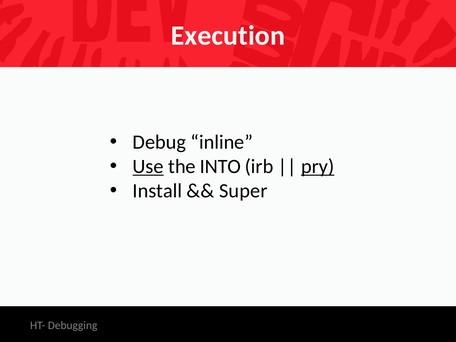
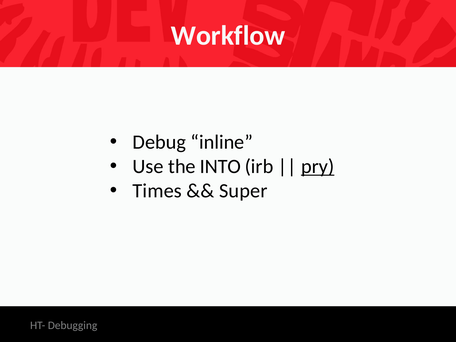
Execution: Execution -> Workflow
Use underline: present -> none
Install: Install -> Times
